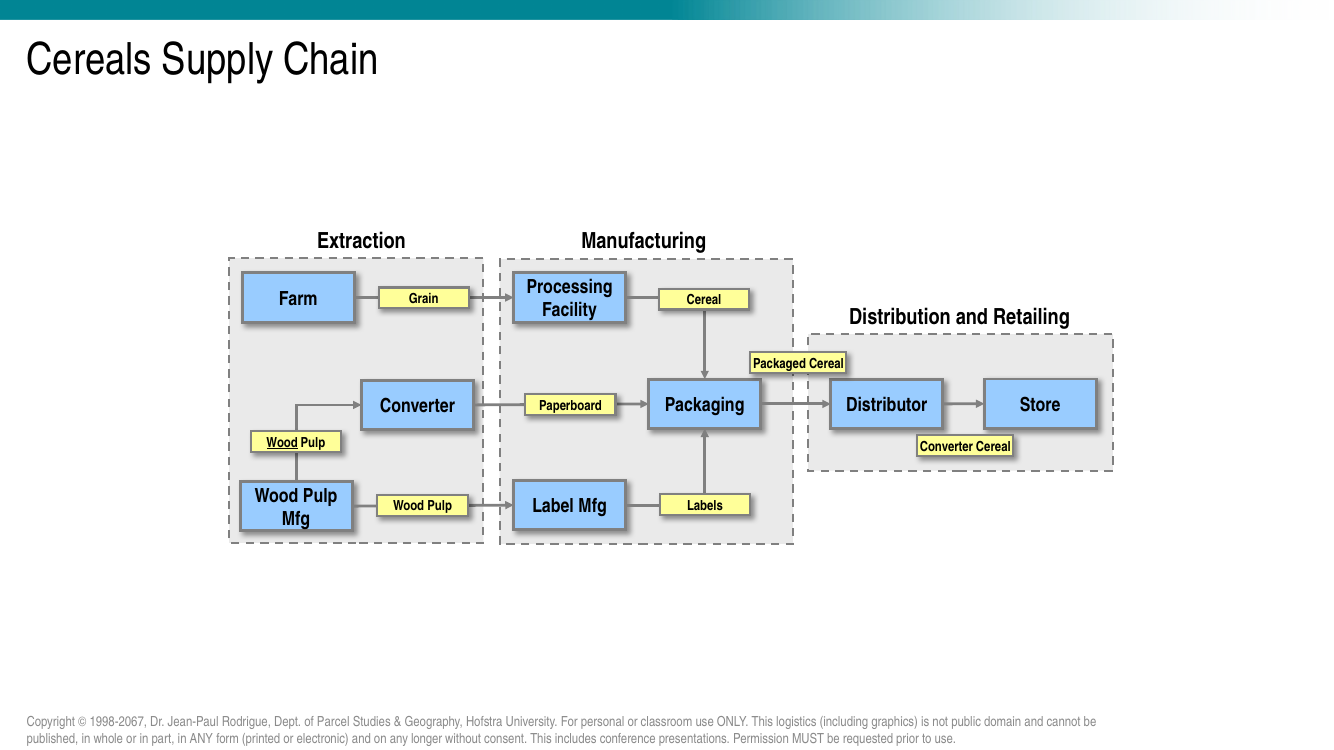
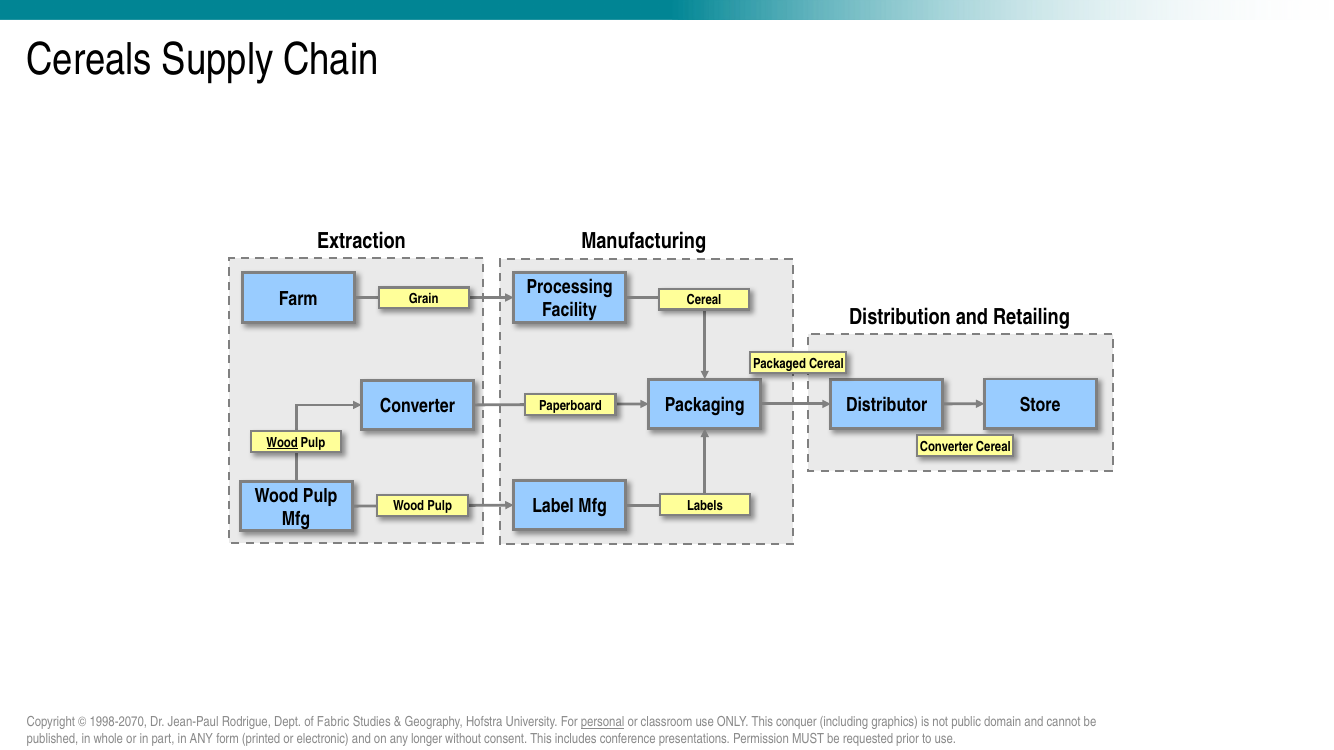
1998-2067: 1998-2067 -> 1998-2070
Parcel: Parcel -> Fabric
personal underline: none -> present
logistics: logistics -> conquer
